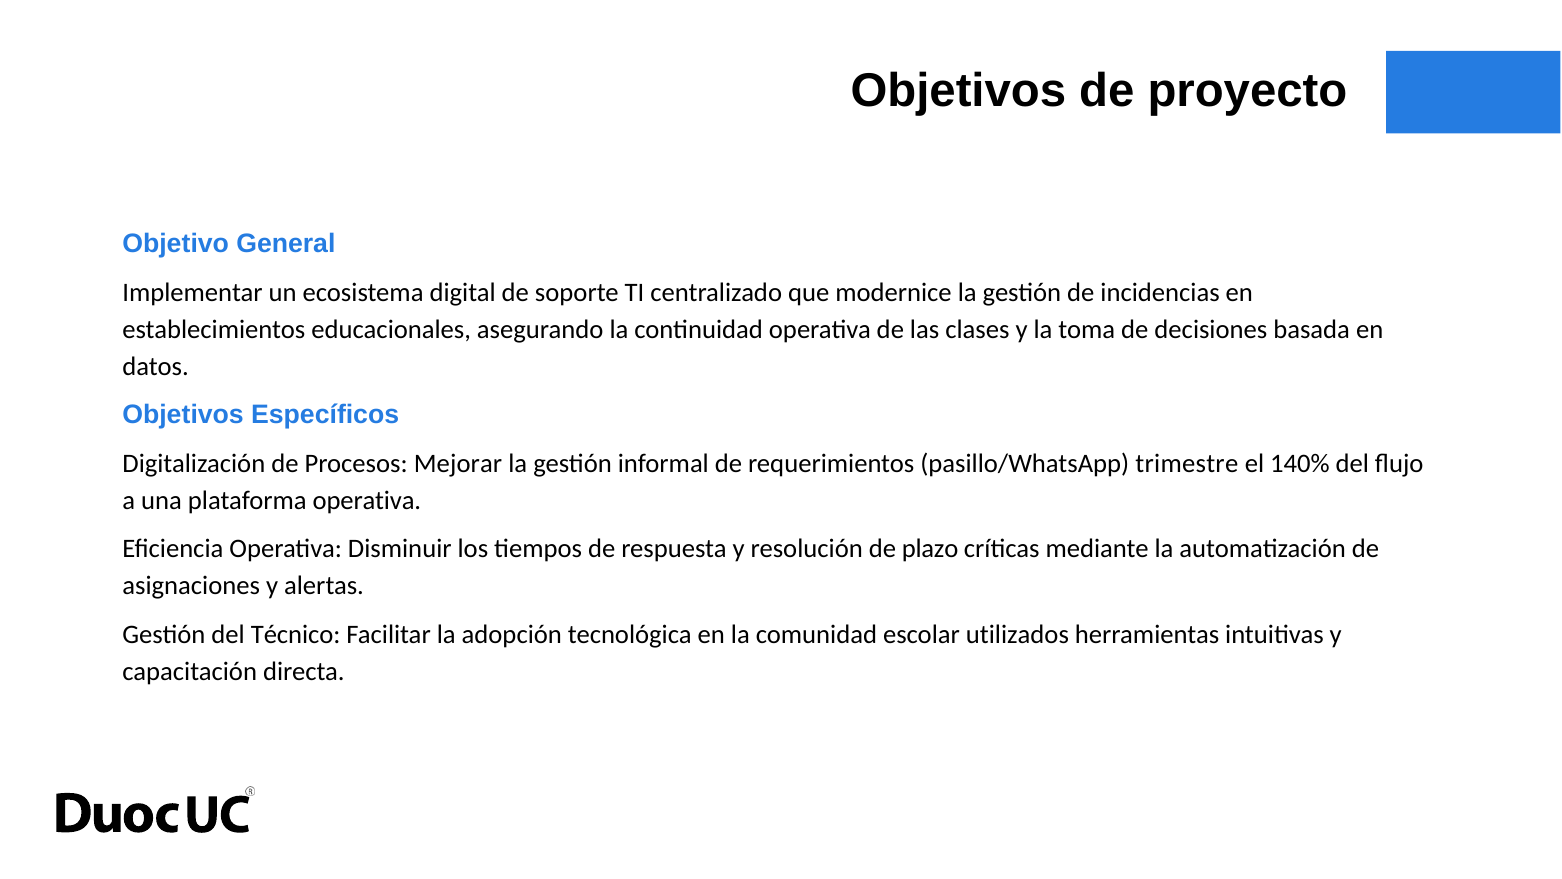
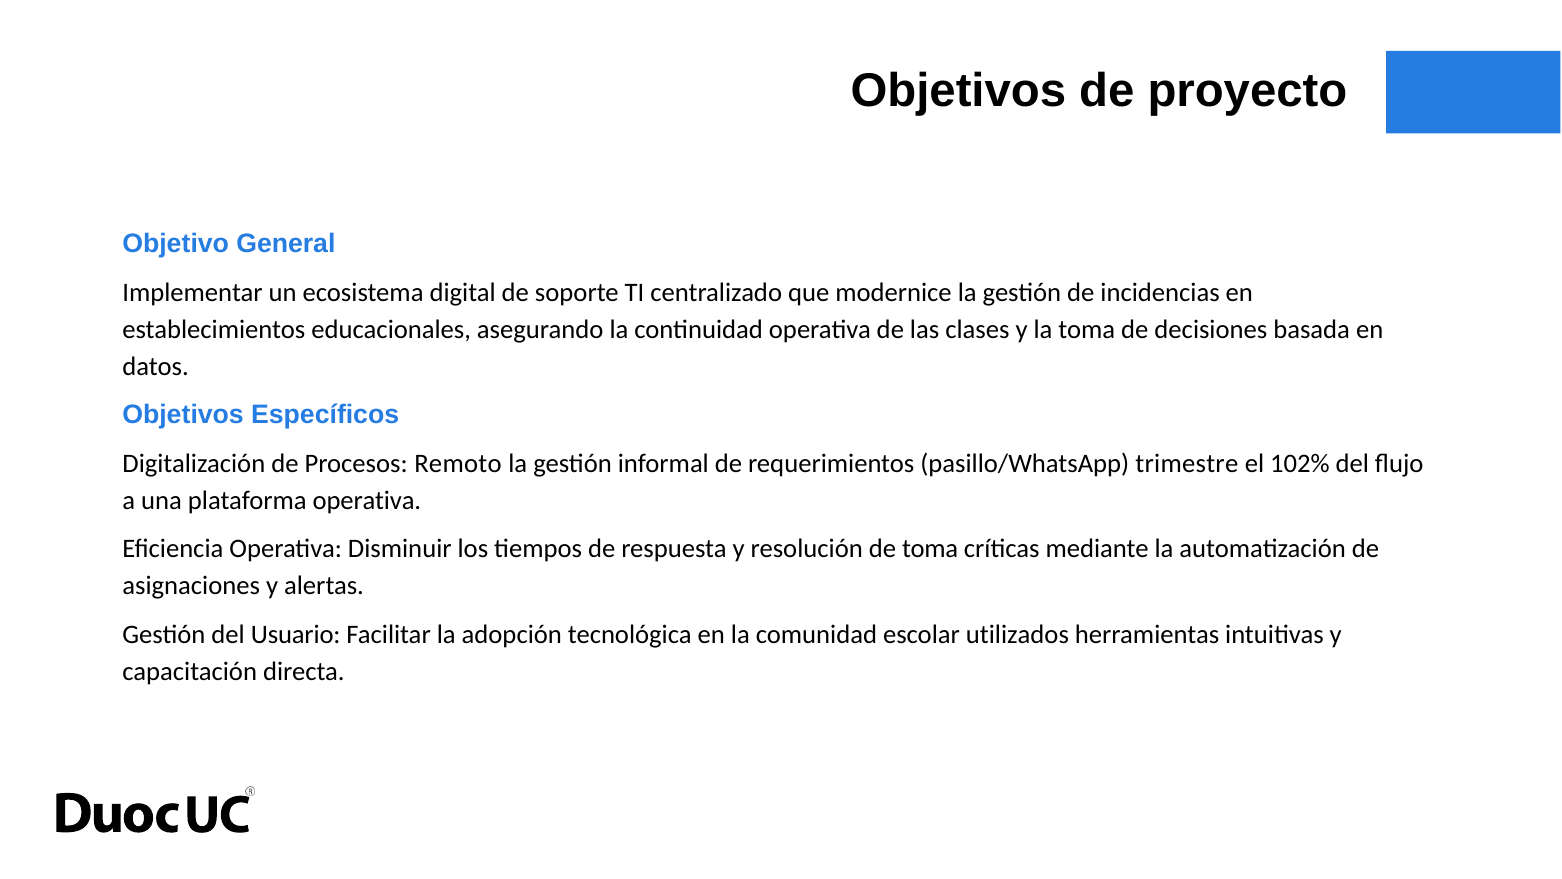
Mejorar: Mejorar -> Remoto
140%: 140% -> 102%
de plazo: plazo -> toma
Técnico: Técnico -> Usuario
